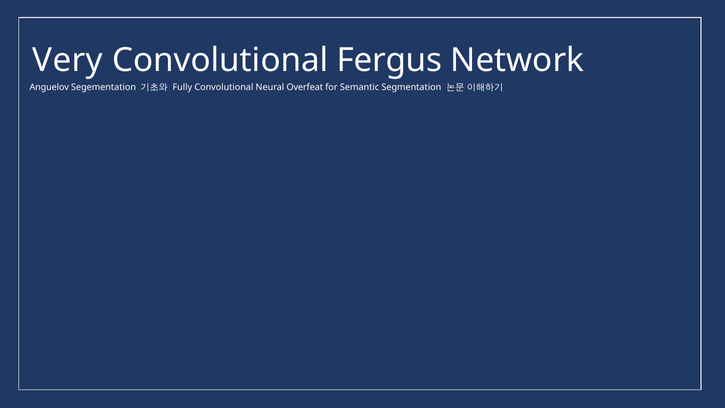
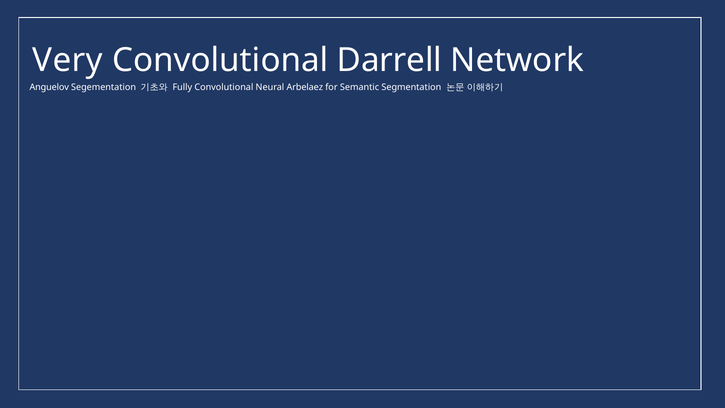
Fergus: Fergus -> Darrell
Overfeat: Overfeat -> Arbelaez
